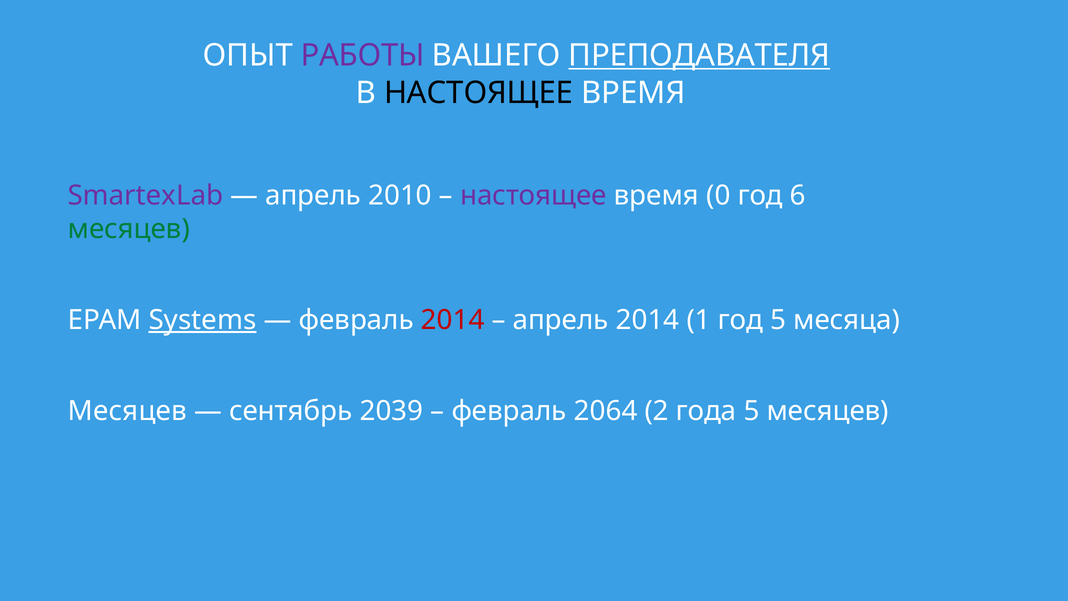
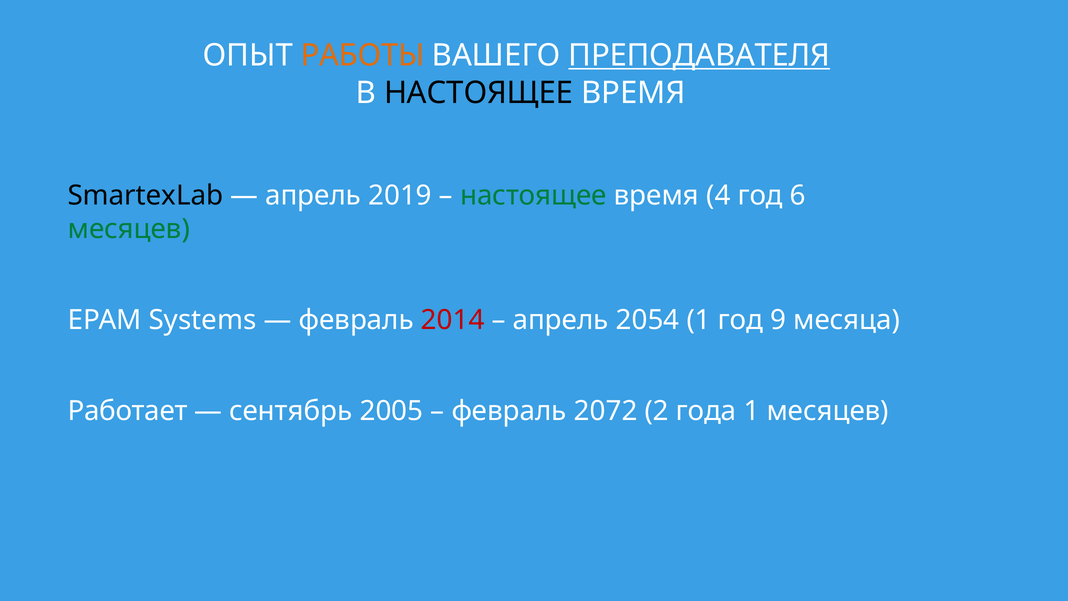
РАБОТЫ colour: purple -> orange
SmartexLab colour: purple -> black
2010: 2010 -> 2019
настоящее at (533, 195) colour: purple -> green
0: 0 -> 4
Systems underline: present -> none
апрель 2014: 2014 -> 2054
год 5: 5 -> 9
Месяцев at (127, 411): Месяцев -> Работает
2039: 2039 -> 2005
2064: 2064 -> 2072
года 5: 5 -> 1
